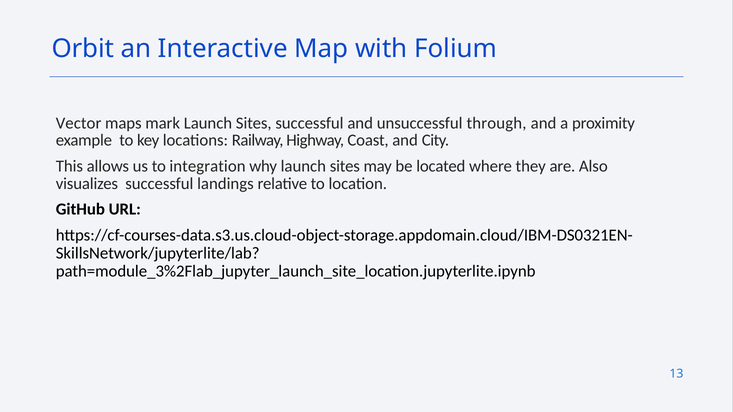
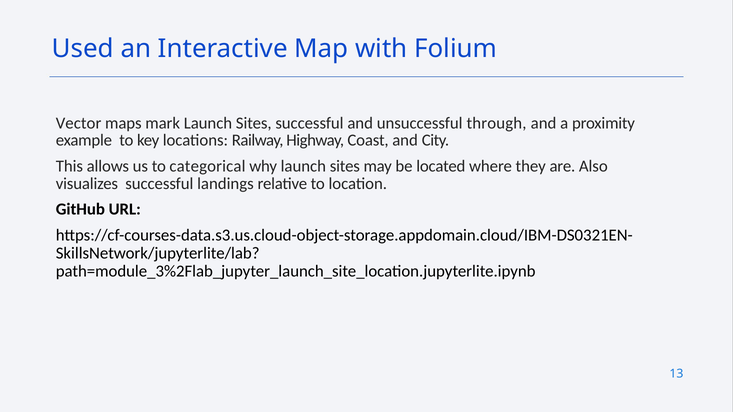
Orbit: Orbit -> Used
integration: integration -> categorical
